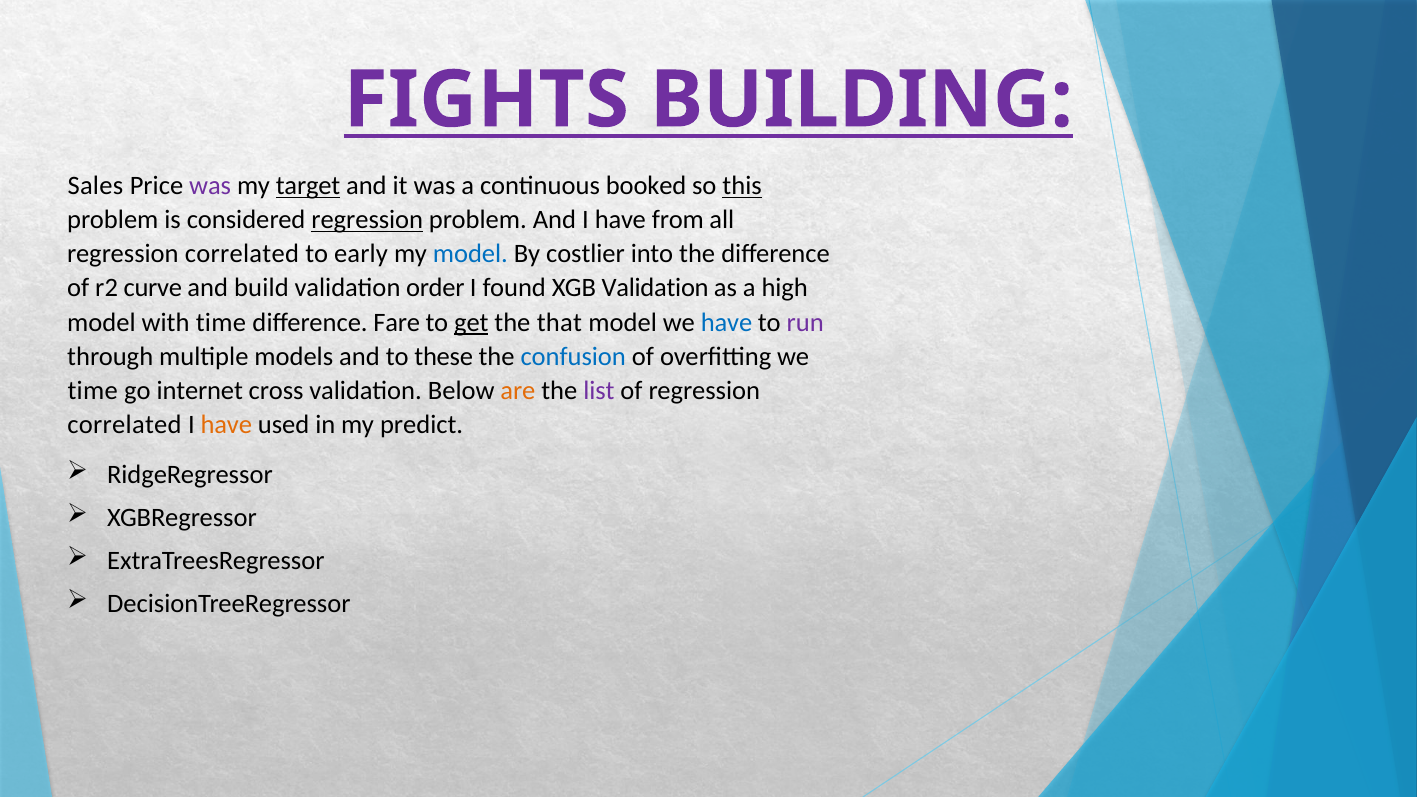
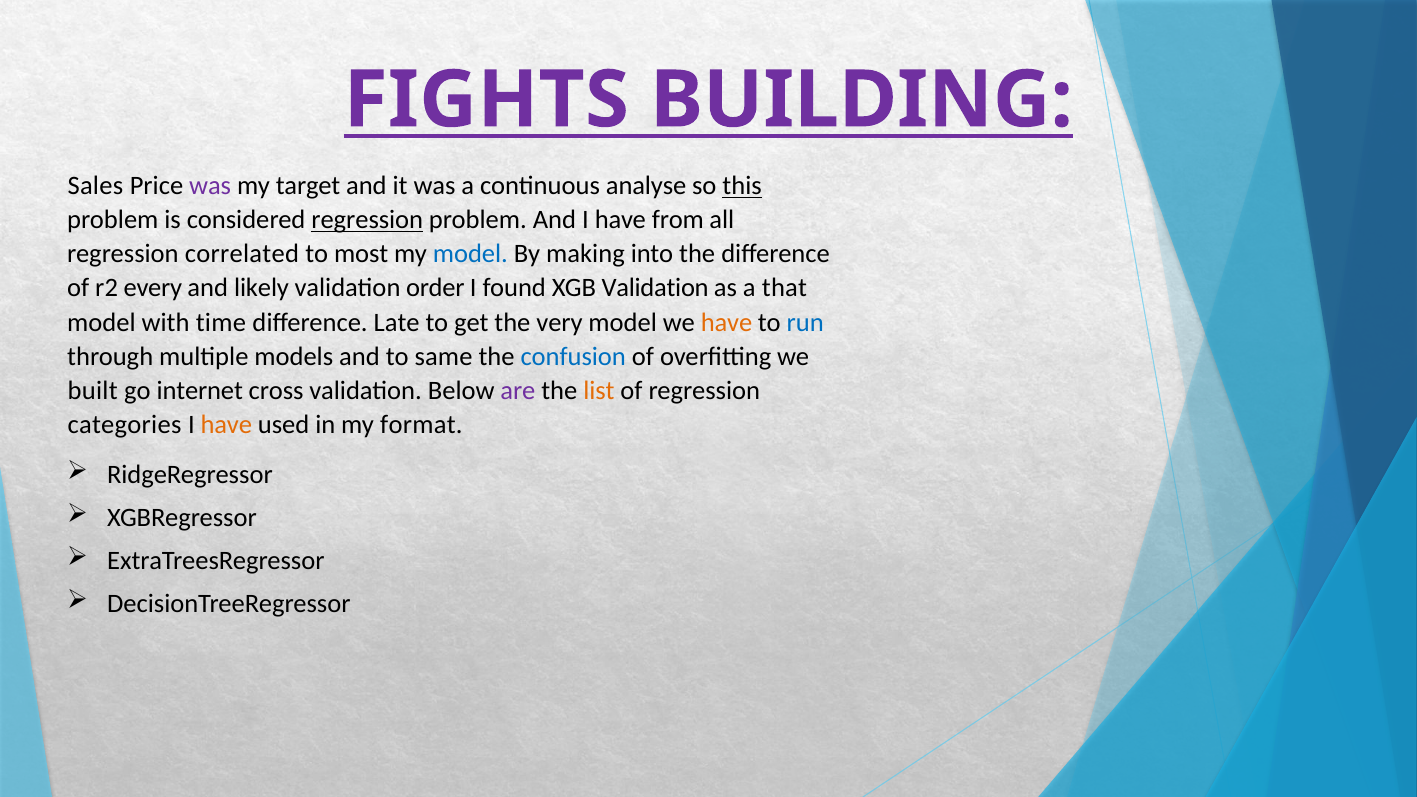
target underline: present -> none
booked: booked -> analyse
early: early -> most
costlier: costlier -> making
curve: curve -> every
build: build -> likely
high: high -> that
Fare: Fare -> Late
get underline: present -> none
that: that -> very
have at (727, 322) colour: blue -> orange
run colour: purple -> blue
these: these -> same
time at (93, 391): time -> built
are colour: orange -> purple
list colour: purple -> orange
correlated at (125, 425): correlated -> categories
predict: predict -> format
